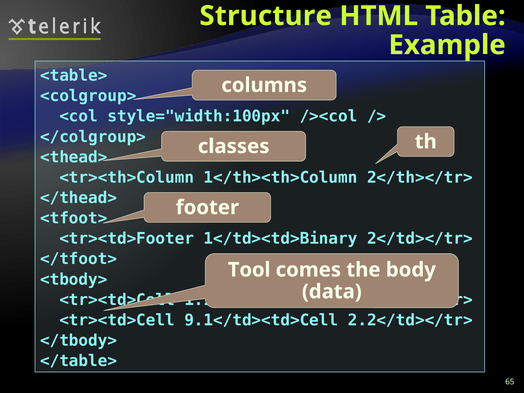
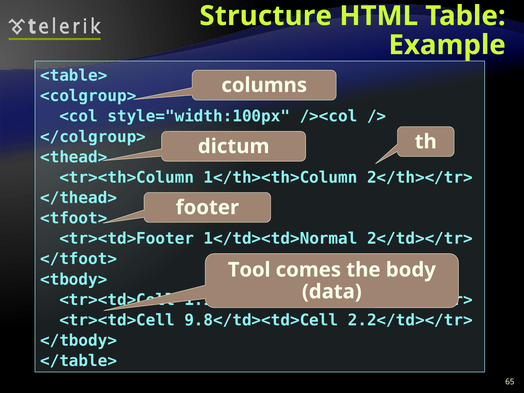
classes: classes -> dictum
1</td><td>Binary: 1</td><td>Binary -> 1</td><td>Normal
9.1</td><td>Cell: 9.1</td><td>Cell -> 9.8</td><td>Cell
